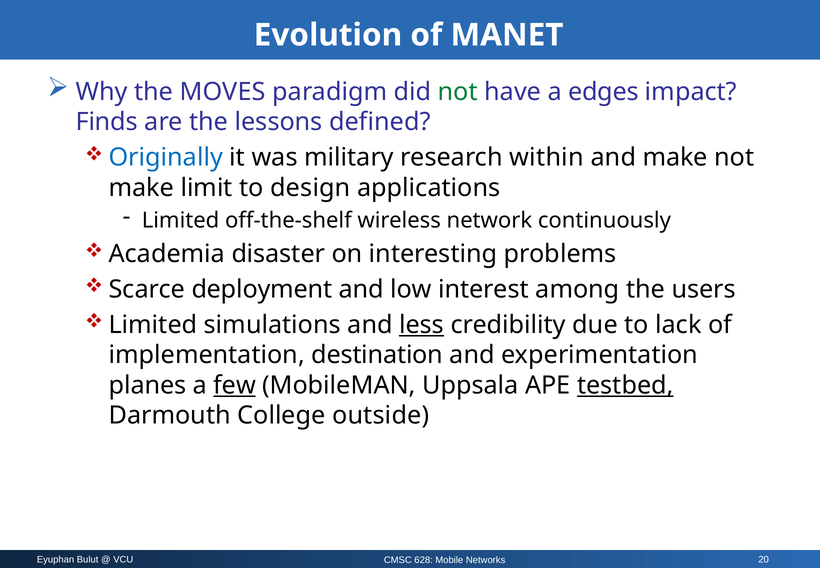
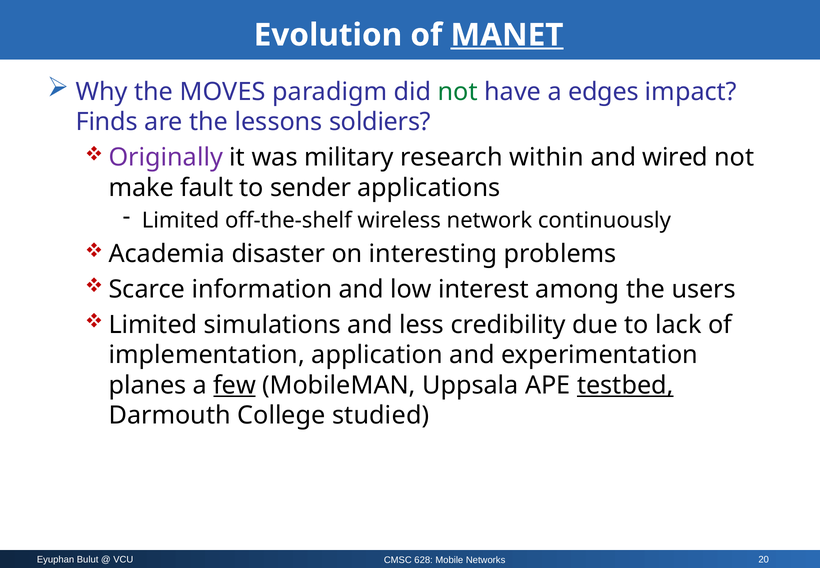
MANET underline: none -> present
defined: defined -> soldiers
Originally colour: blue -> purple
and make: make -> wired
limit: limit -> fault
design: design -> sender
deployment: deployment -> information
less underline: present -> none
destination: destination -> application
outside: outside -> studied
